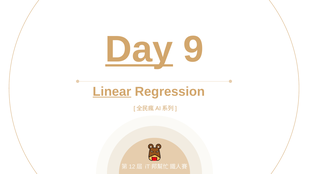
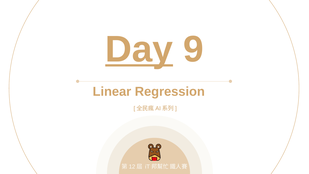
Linear underline: present -> none
